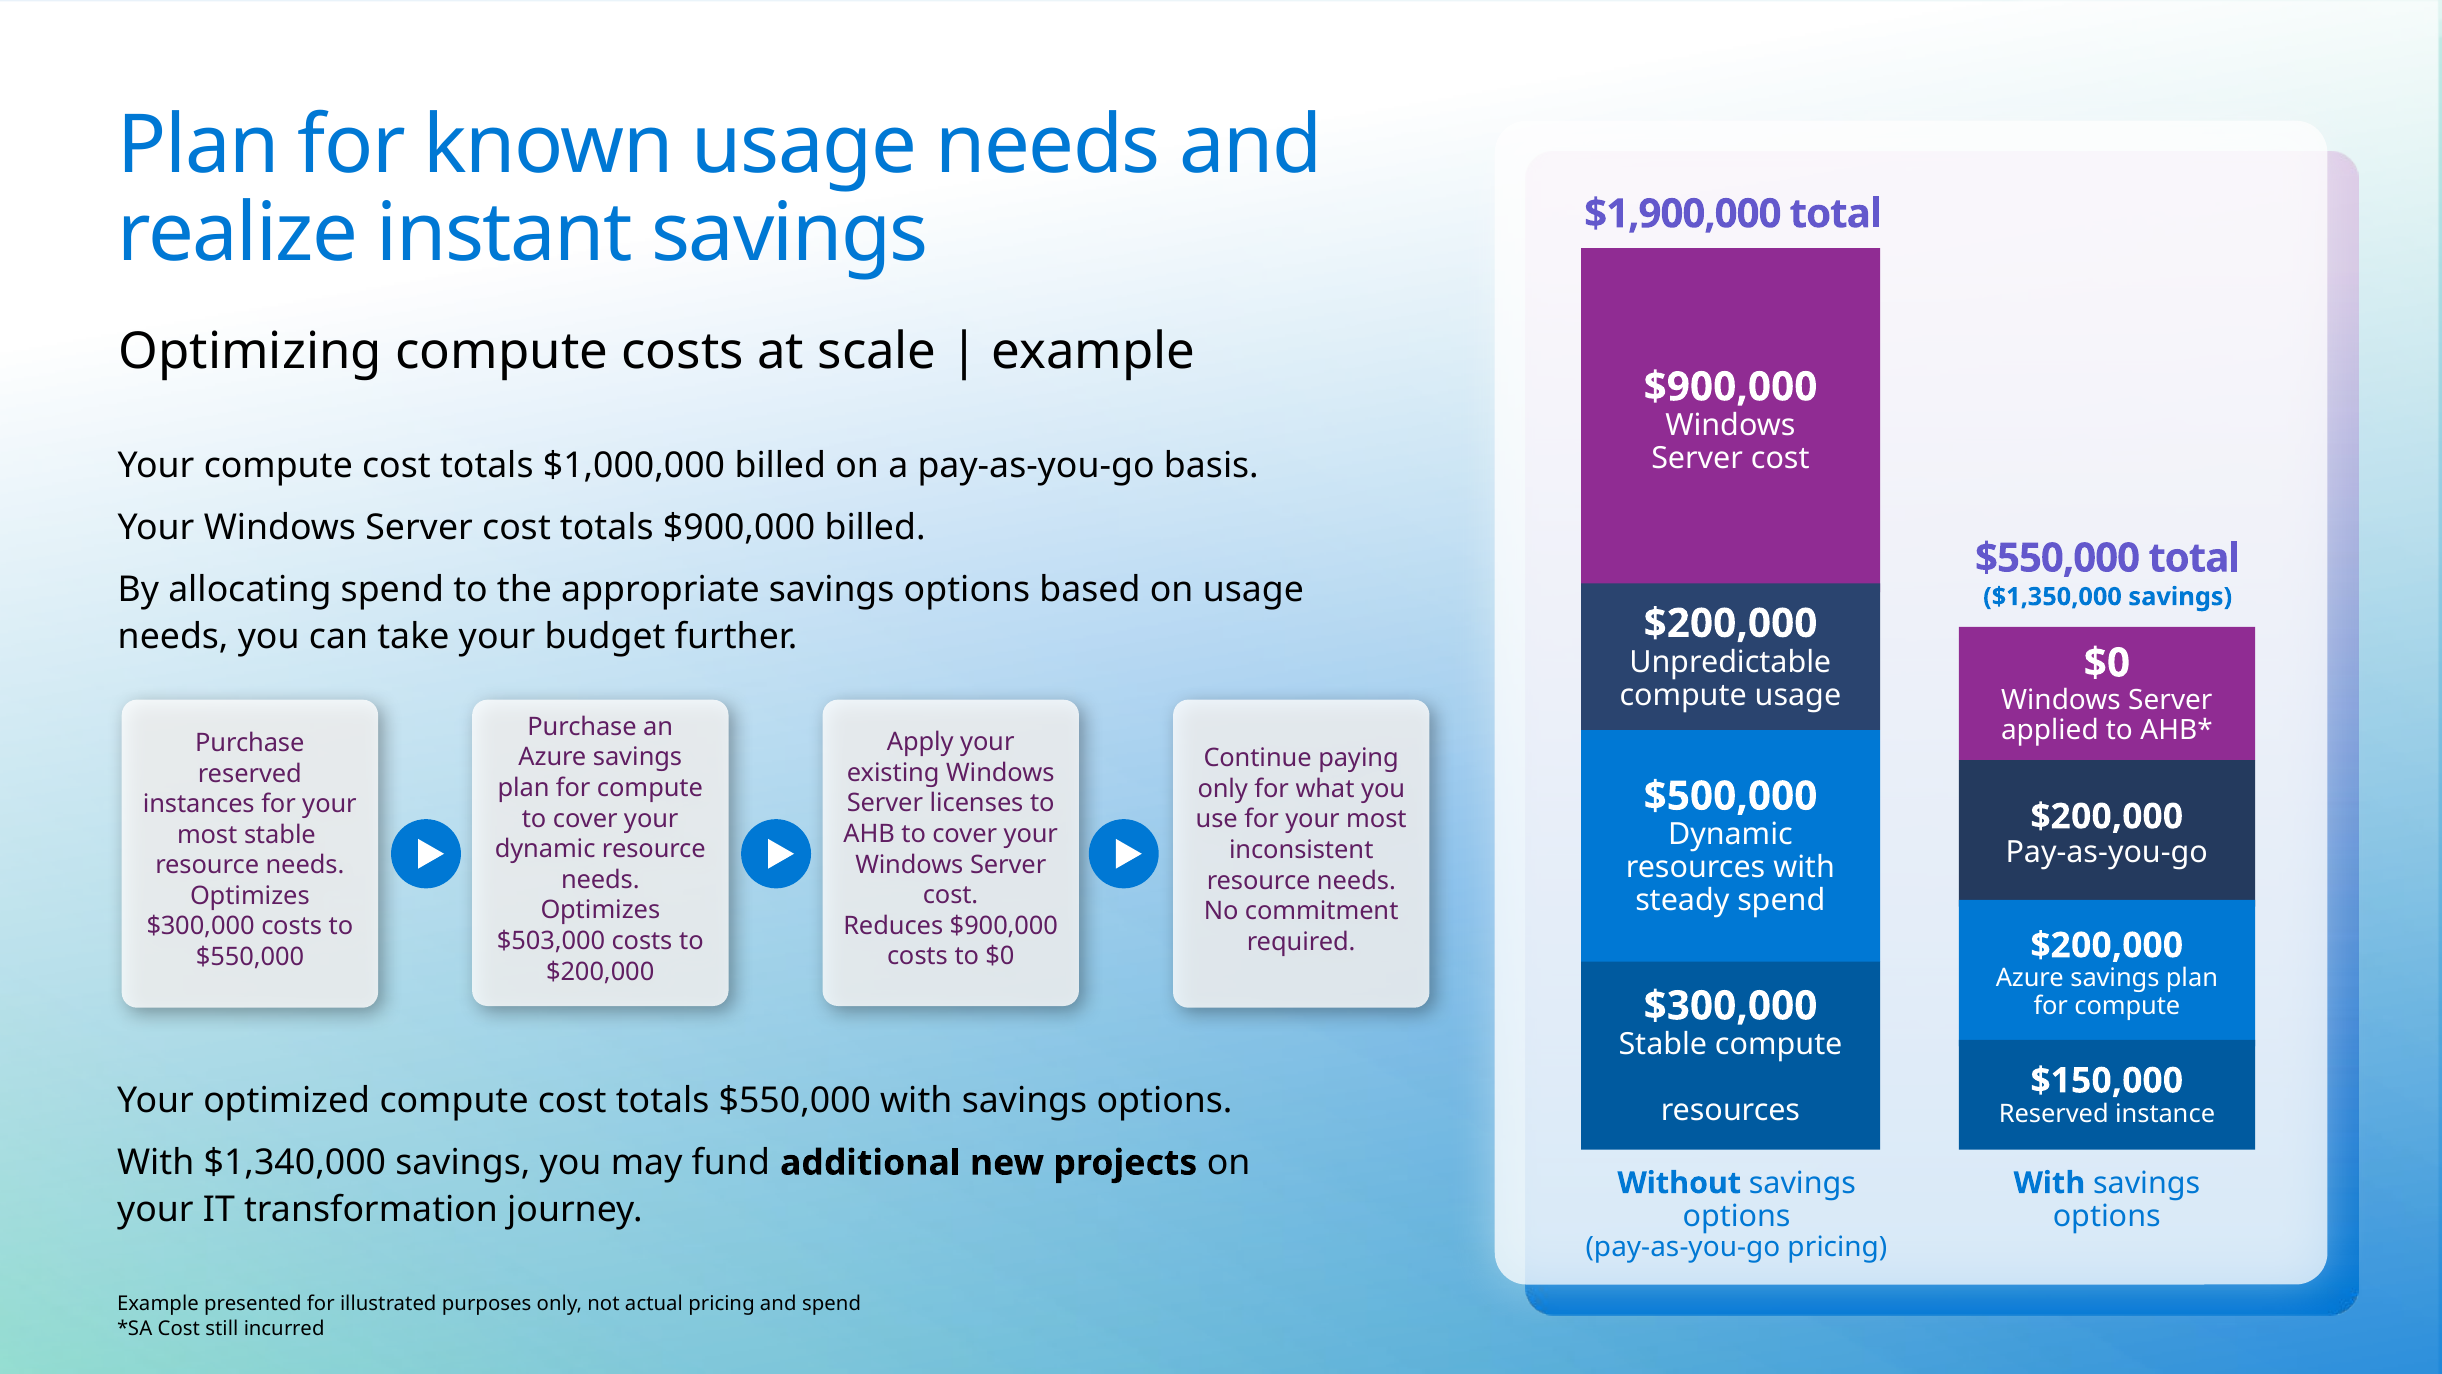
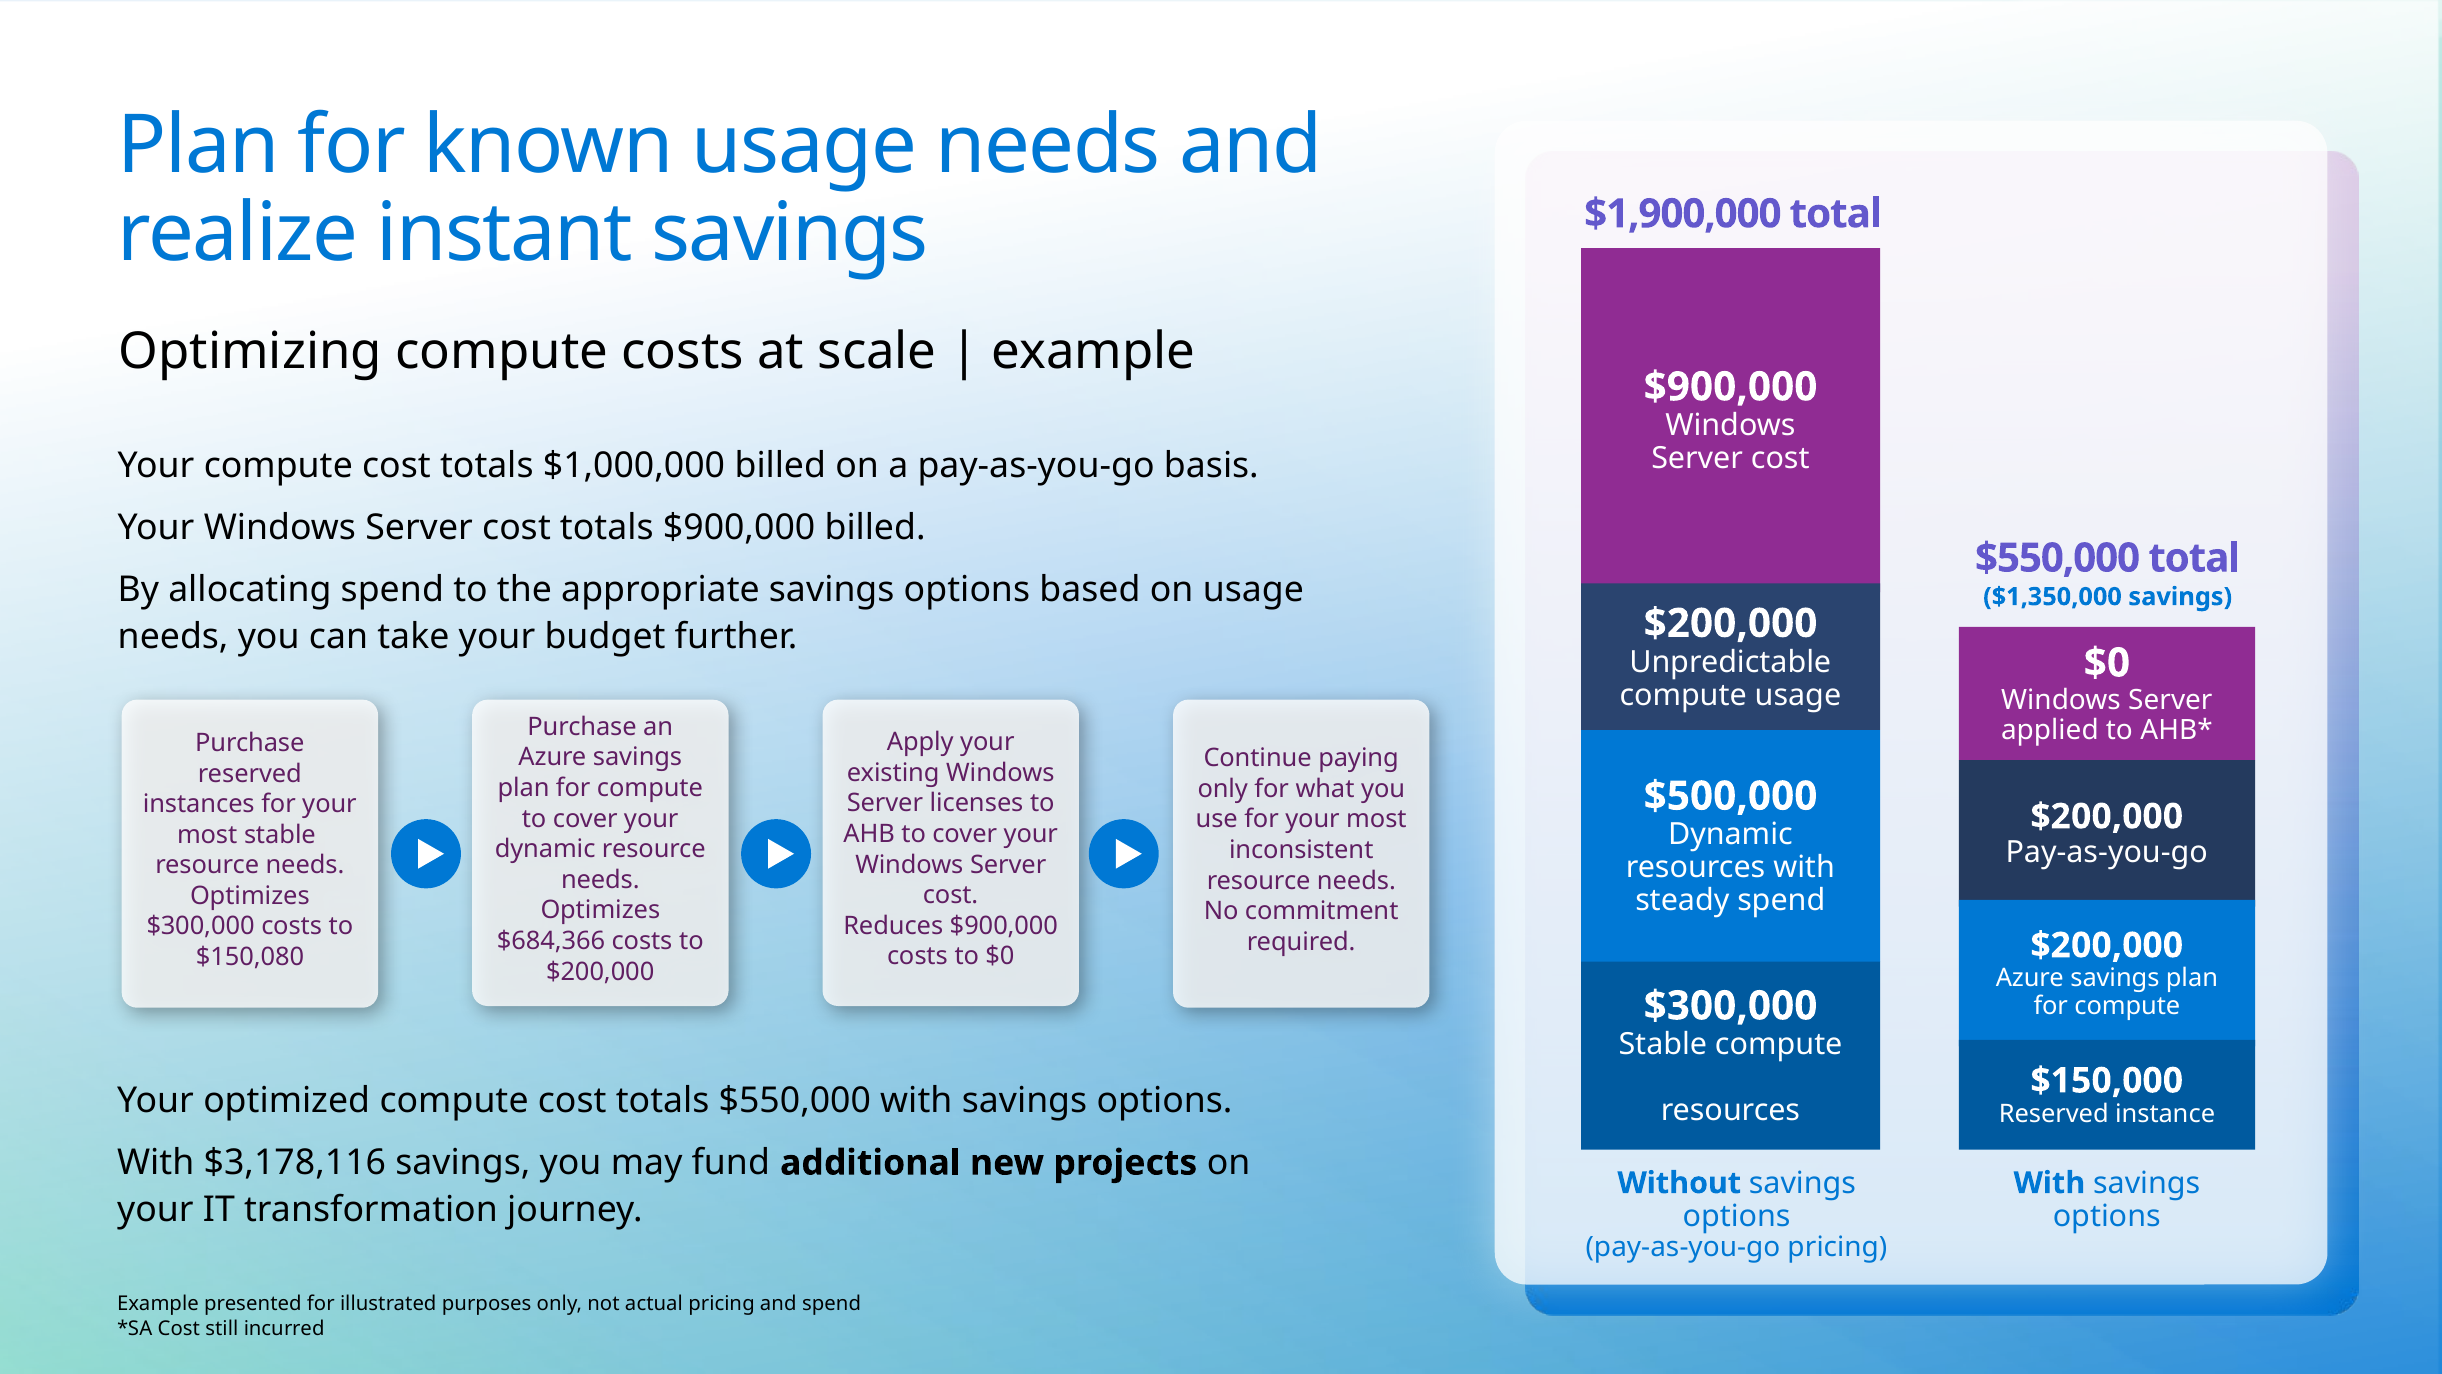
$503,000: $503,000 -> $684,366
$550,000 at (250, 957): $550,000 -> $150,080
$1,340,000: $1,340,000 -> $3,178,116
